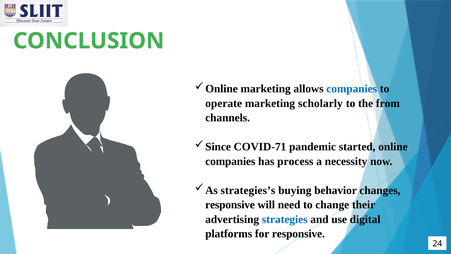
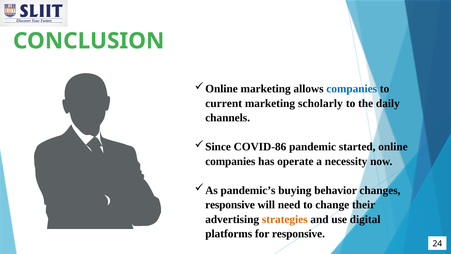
operate: operate -> current
from: from -> daily
COVID-71: COVID-71 -> COVID-86
process: process -> operate
strategies’s: strategies’s -> pandemic’s
strategies colour: blue -> orange
